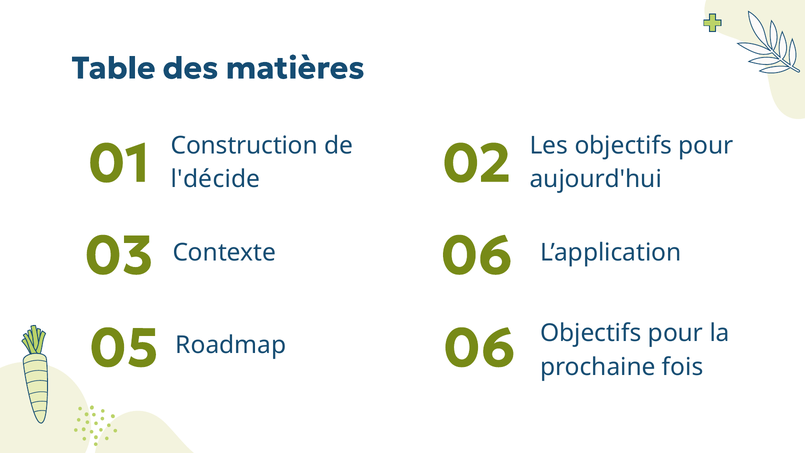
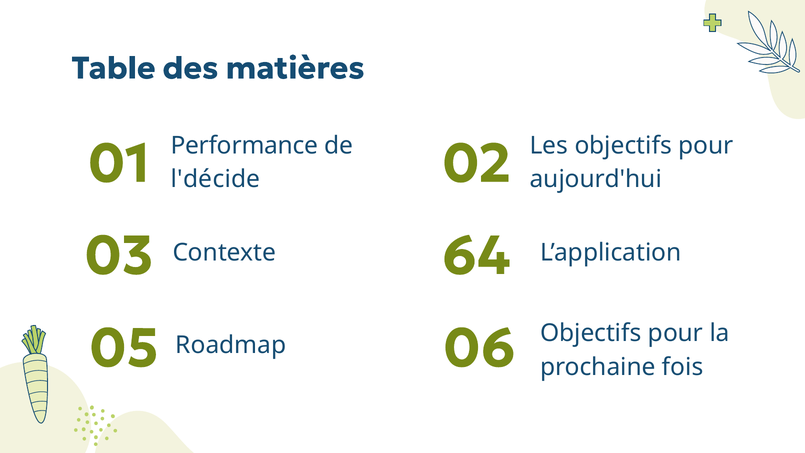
Construction: Construction -> Performance
Contexte 06: 06 -> 64
